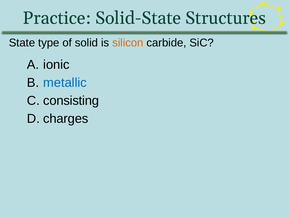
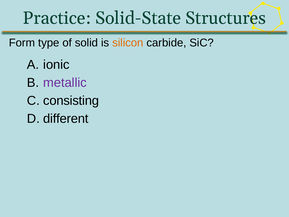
State: State -> Form
metallic colour: blue -> purple
charges: charges -> different
